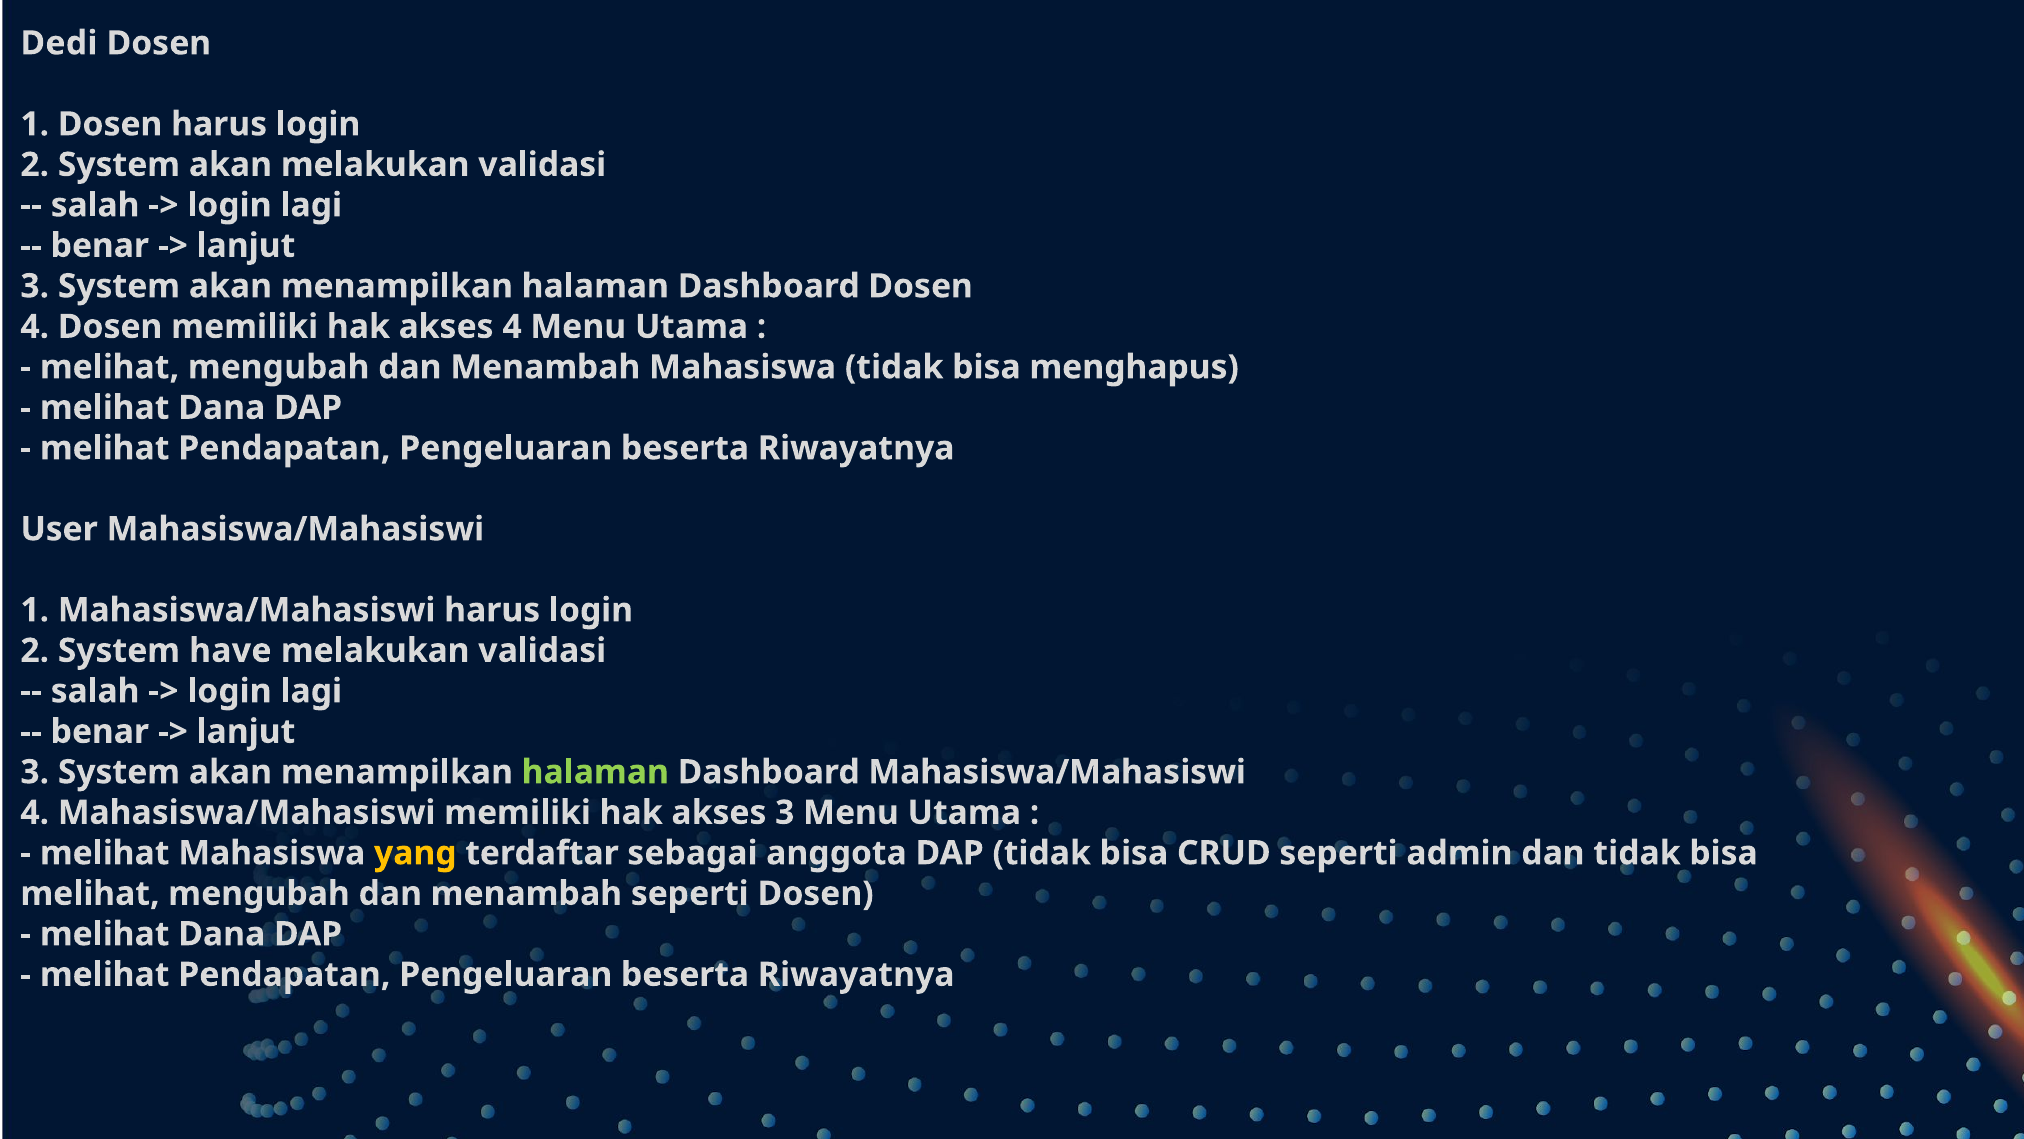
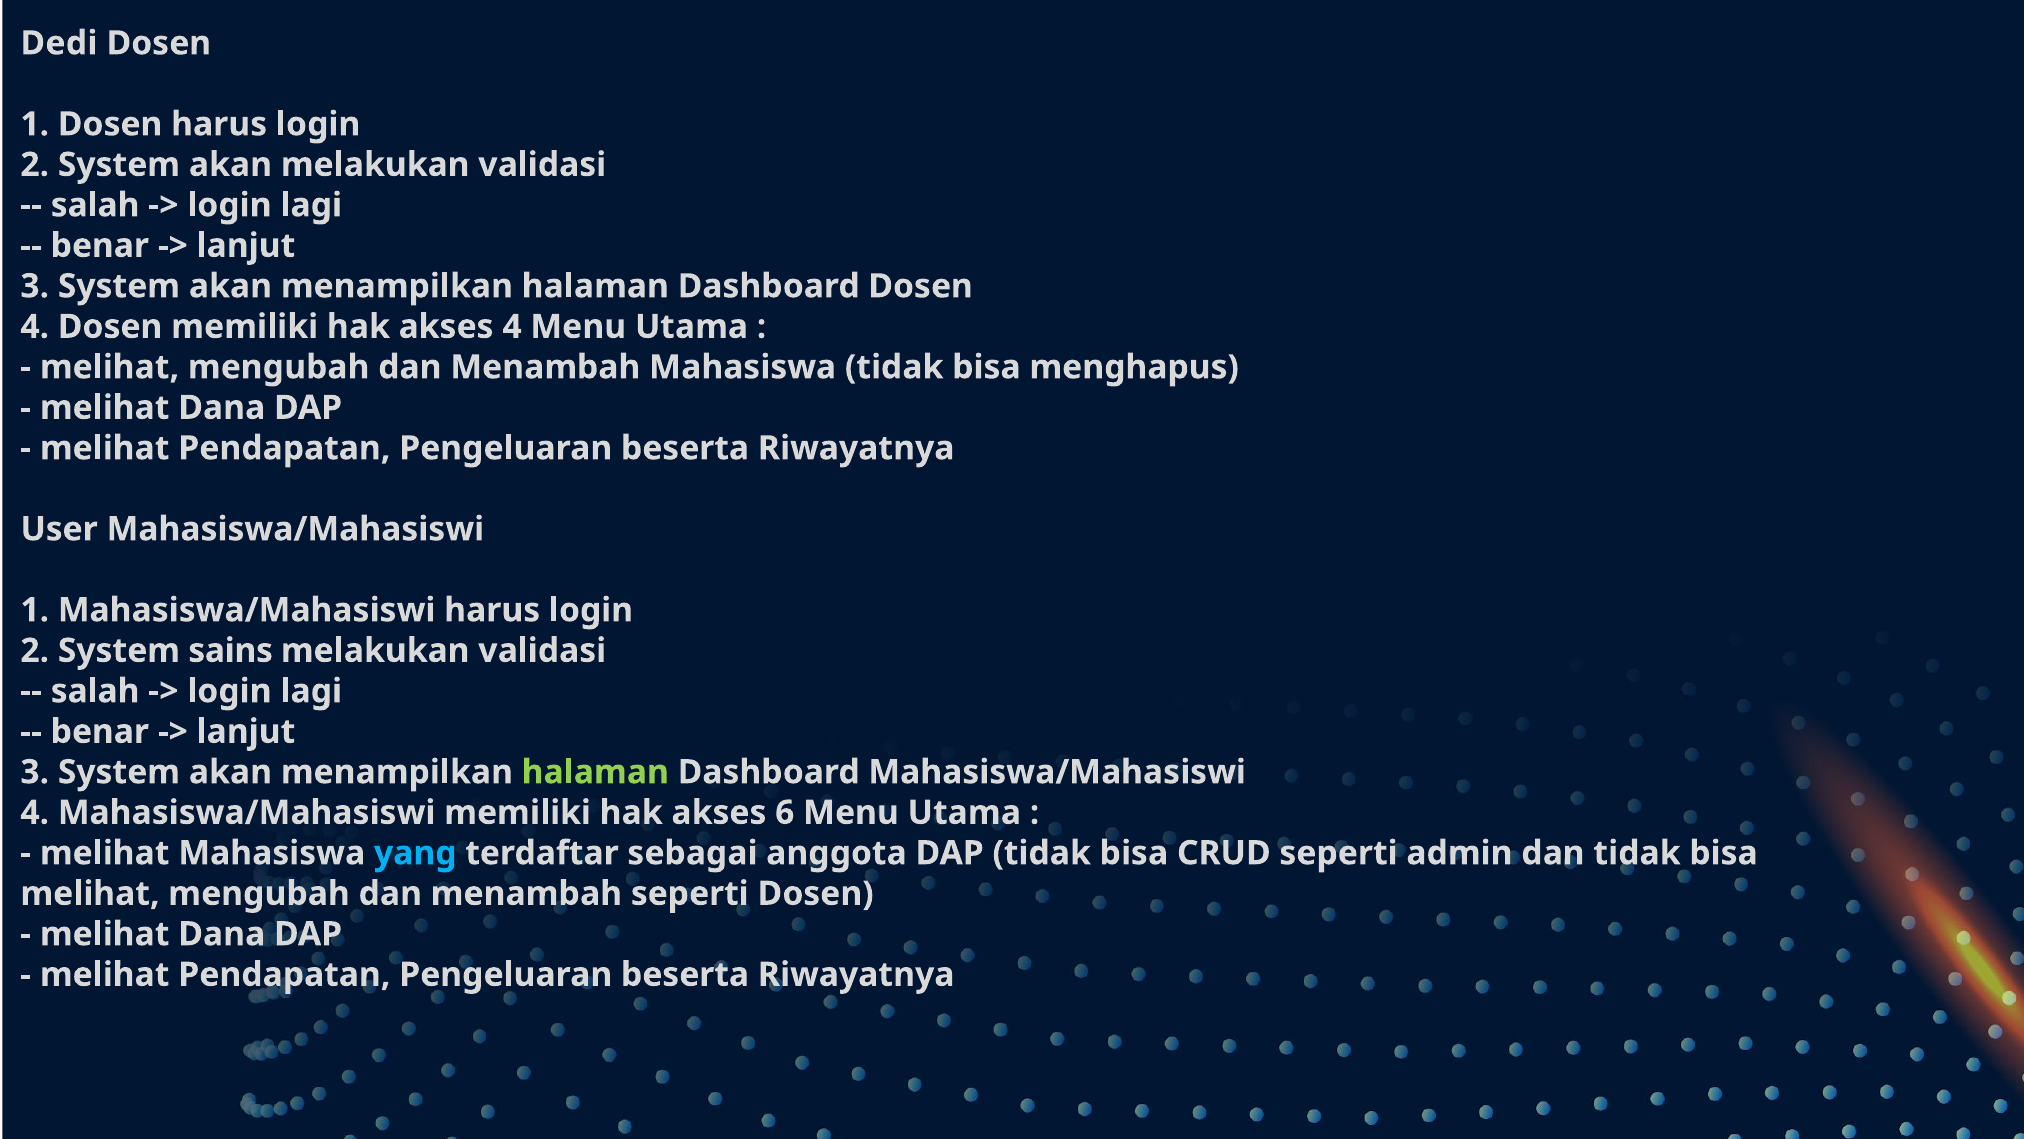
have: have -> sains
akses 3: 3 -> 6
yang colour: yellow -> light blue
